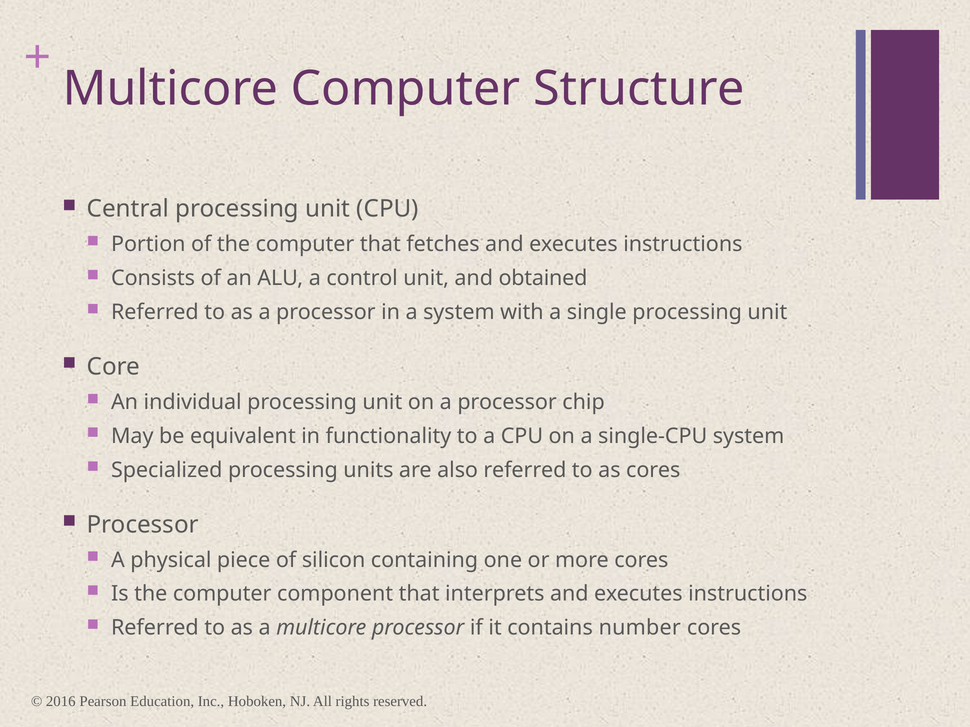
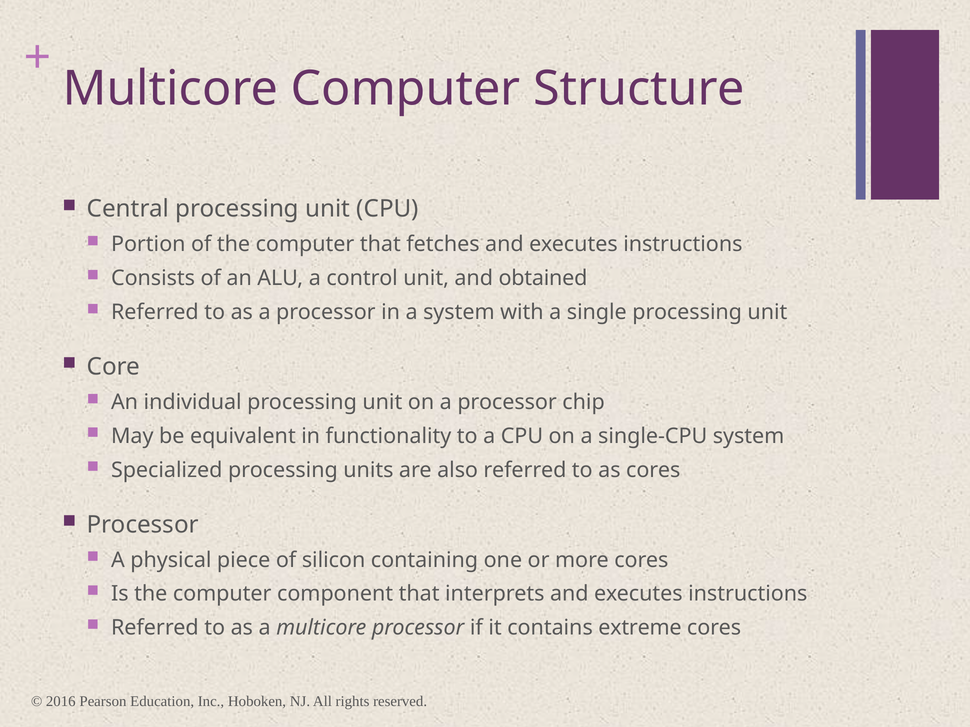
number: number -> extreme
